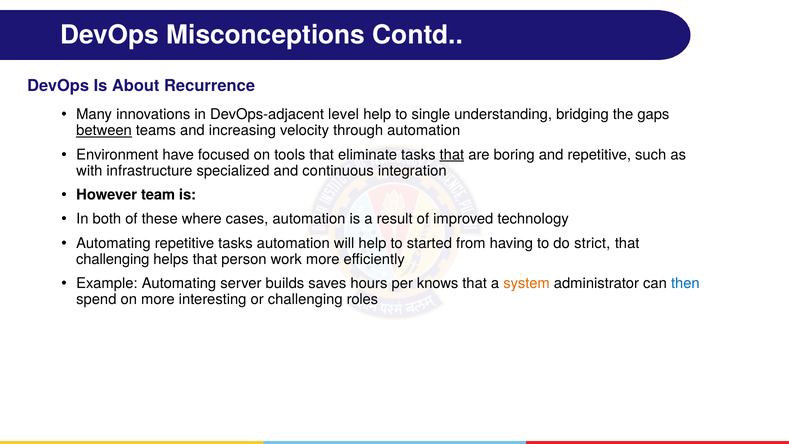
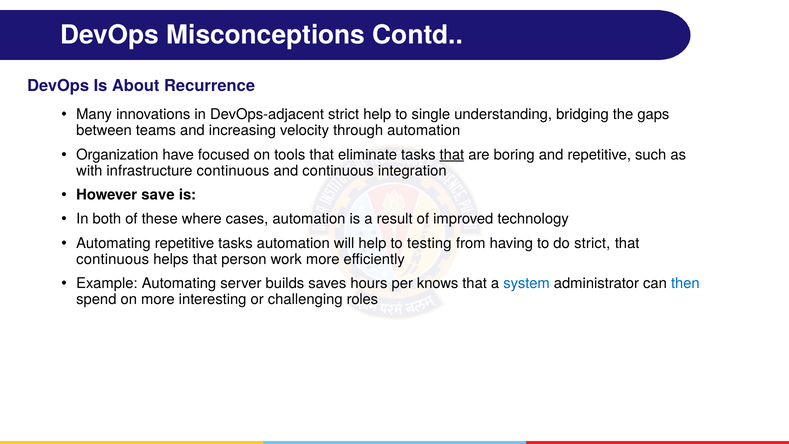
DevOps-adjacent level: level -> strict
between underline: present -> none
Environment: Environment -> Organization
infrastructure specialized: specialized -> continuous
team: team -> save
started: started -> testing
challenging at (113, 259): challenging -> continuous
system colour: orange -> blue
